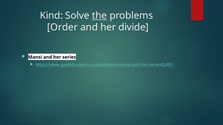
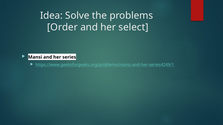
Kind: Kind -> Idea
the underline: present -> none
divide: divide -> select
